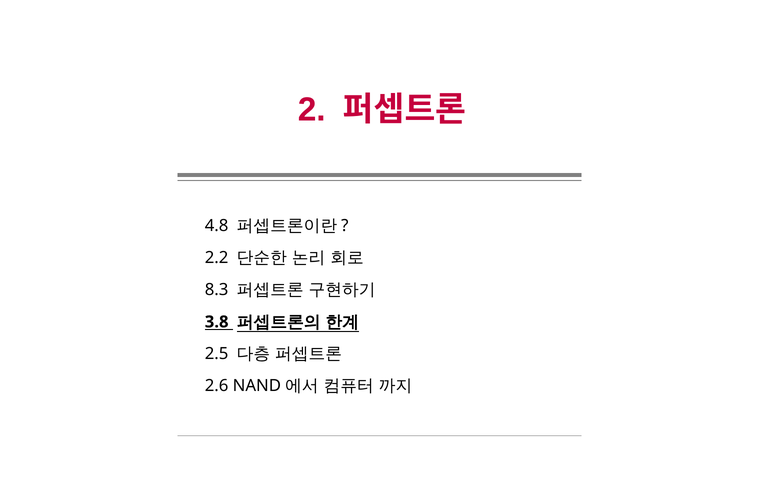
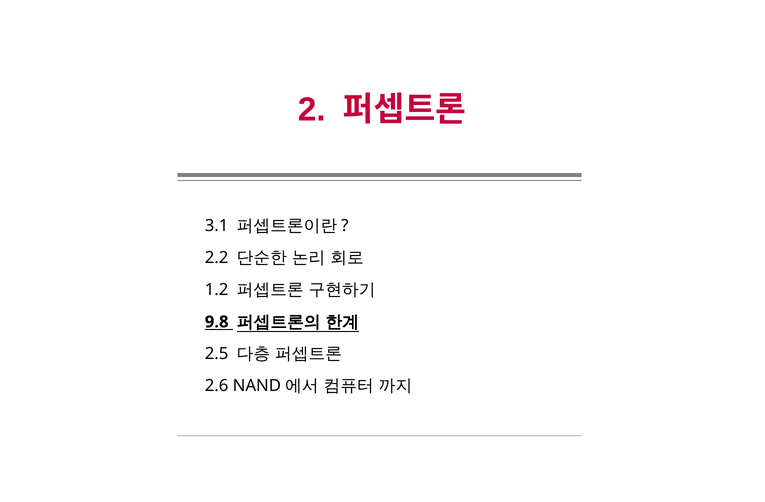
4.8: 4.8 -> 3.1
8.3: 8.3 -> 1.2
3.8: 3.8 -> 9.8
